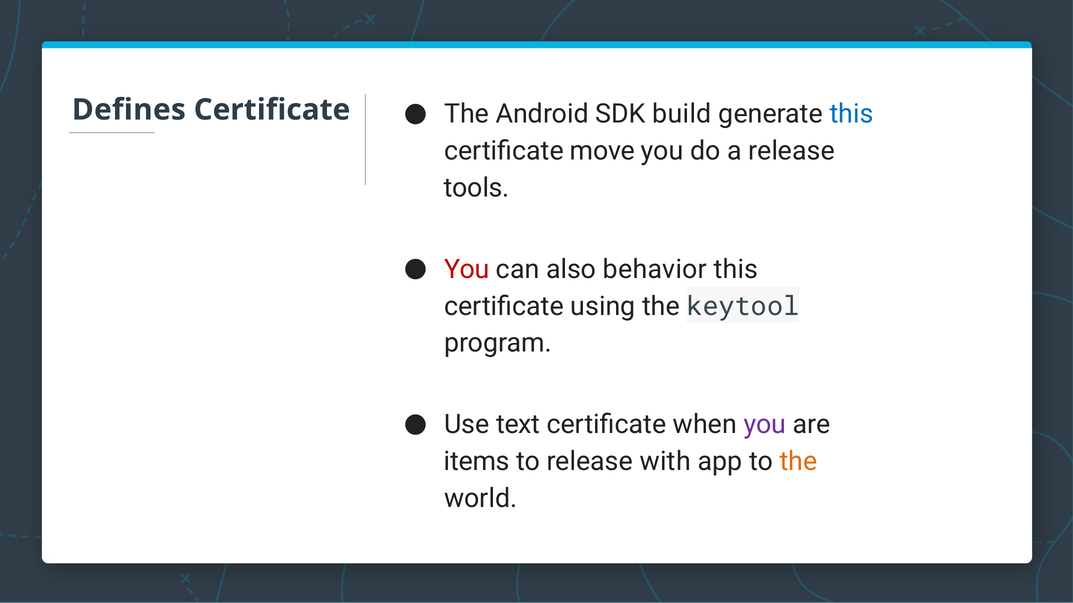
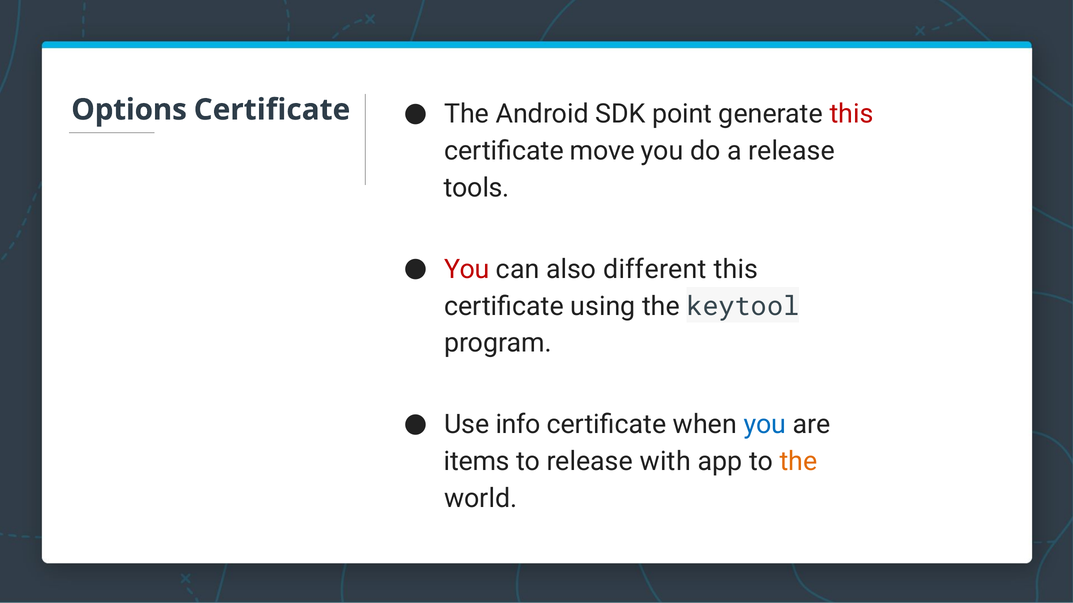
Defines: Defines -> Options
build: build -> point
this at (852, 114) colour: blue -> red
behavior: behavior -> different
text: text -> info
you at (765, 425) colour: purple -> blue
